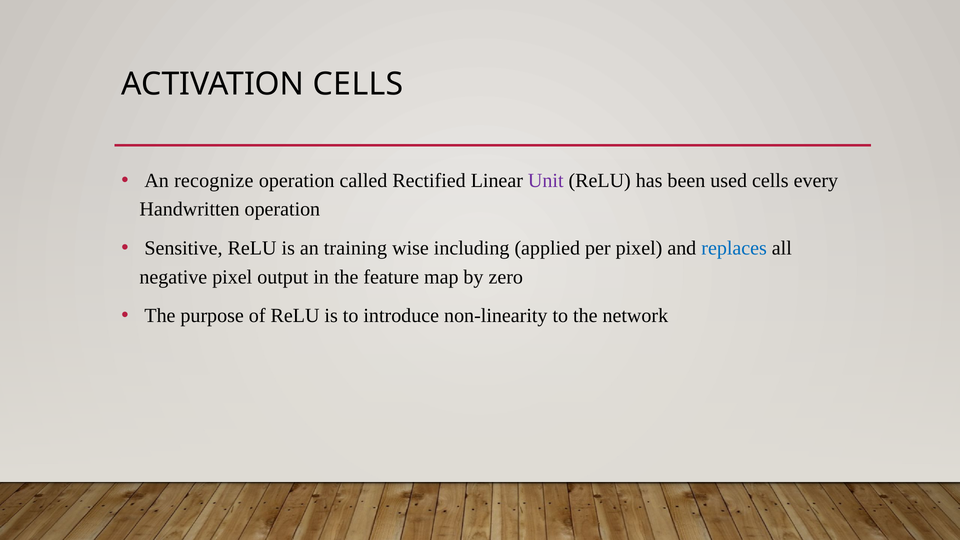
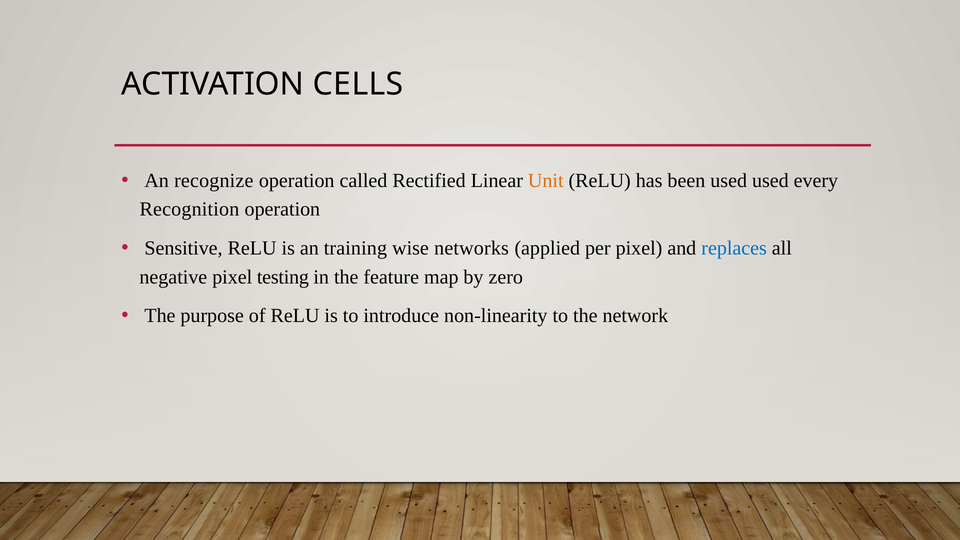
Unit colour: purple -> orange
used cells: cells -> used
Handwritten: Handwritten -> Recognition
including: including -> networks
output: output -> testing
